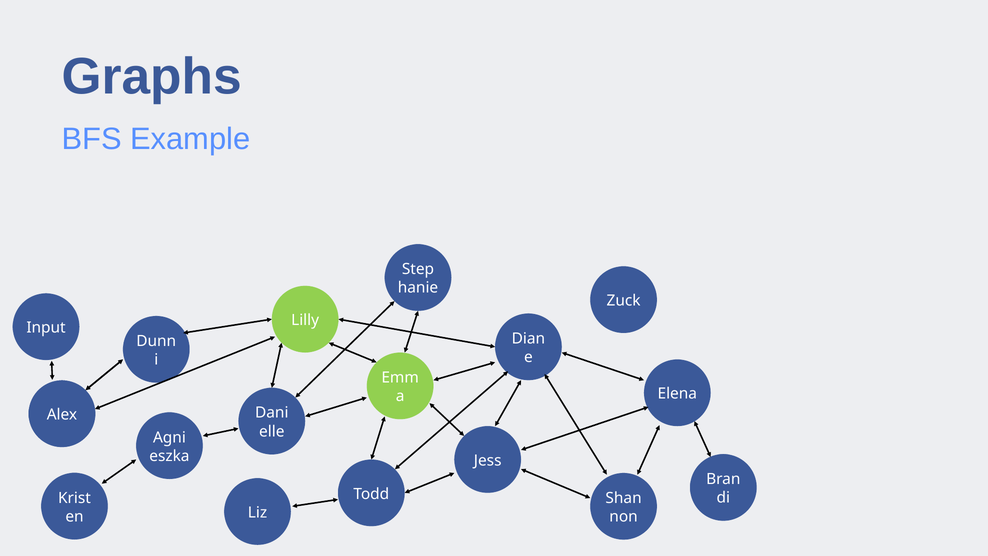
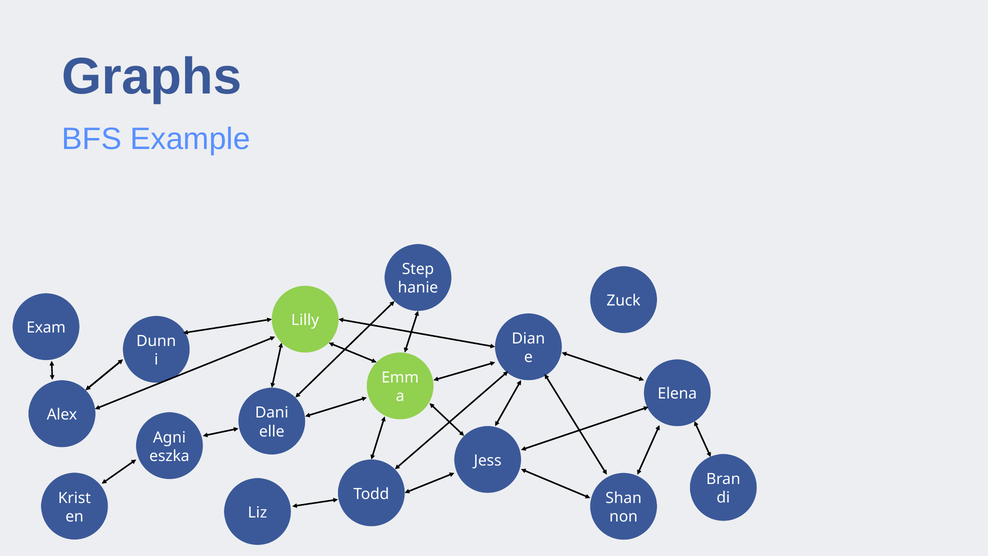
Input: Input -> Exam
